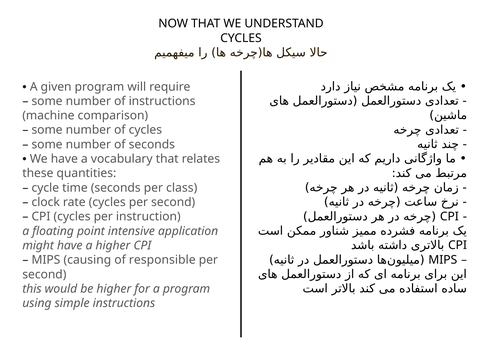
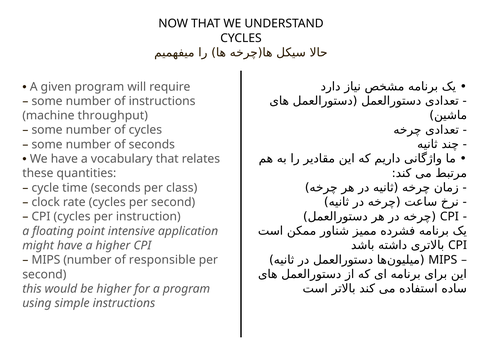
comparison: comparison -> throughput
MIPS causing: causing -> number
